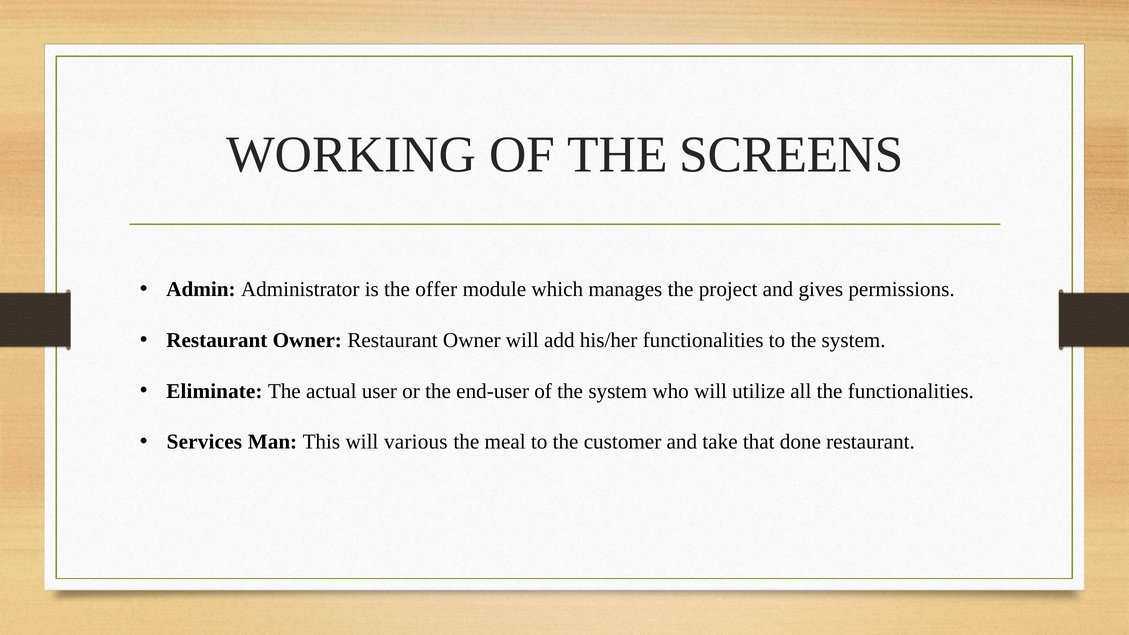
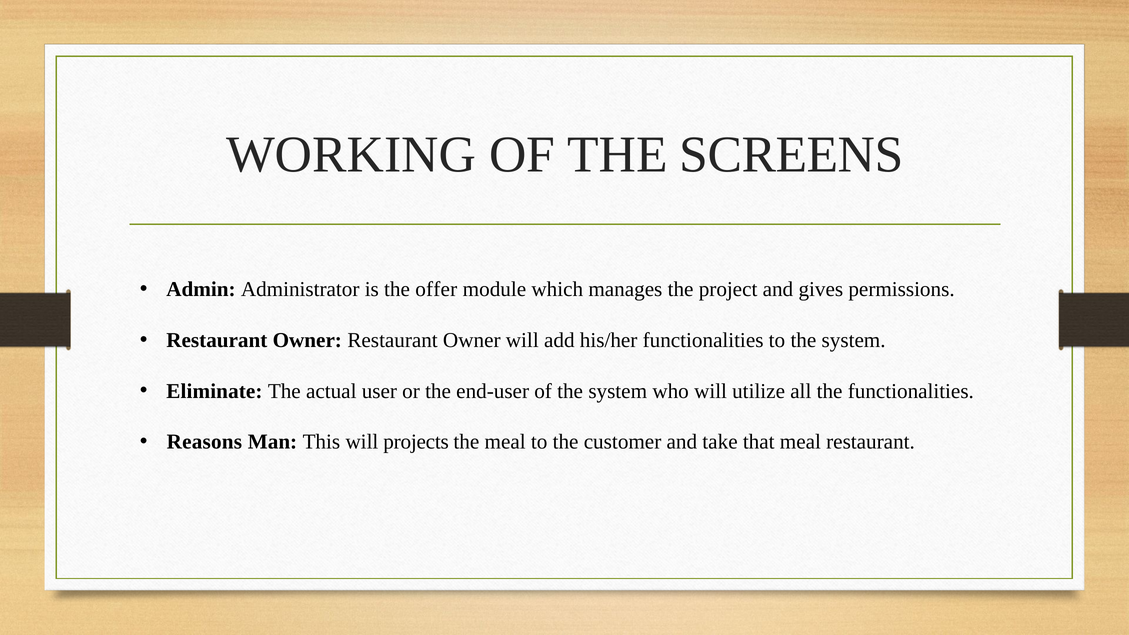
Services: Services -> Reasons
various: various -> projects
that done: done -> meal
